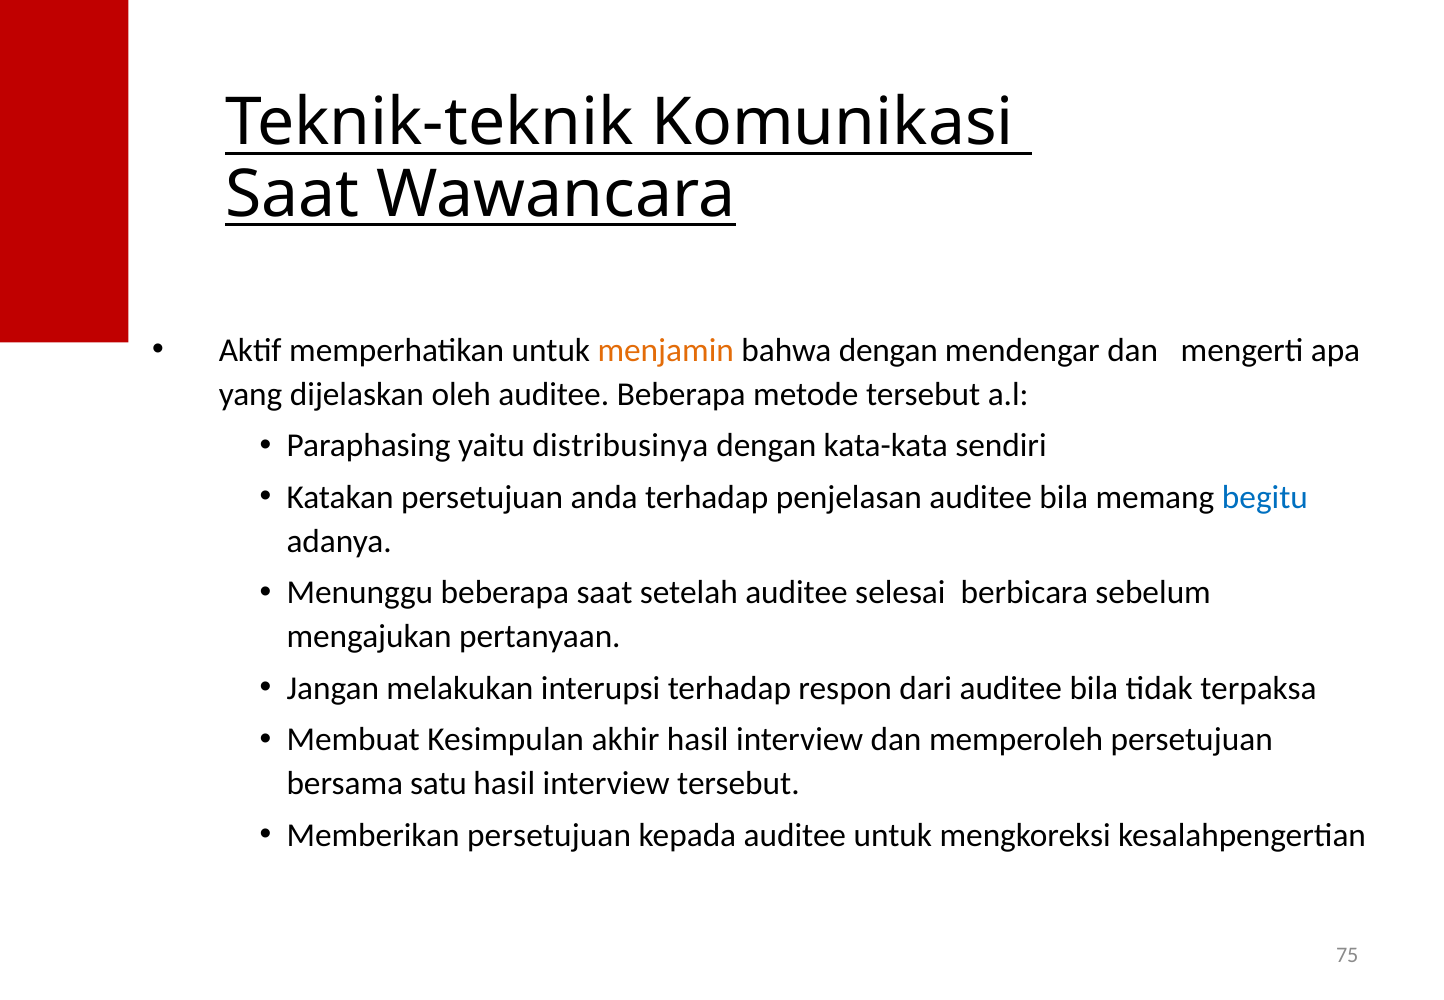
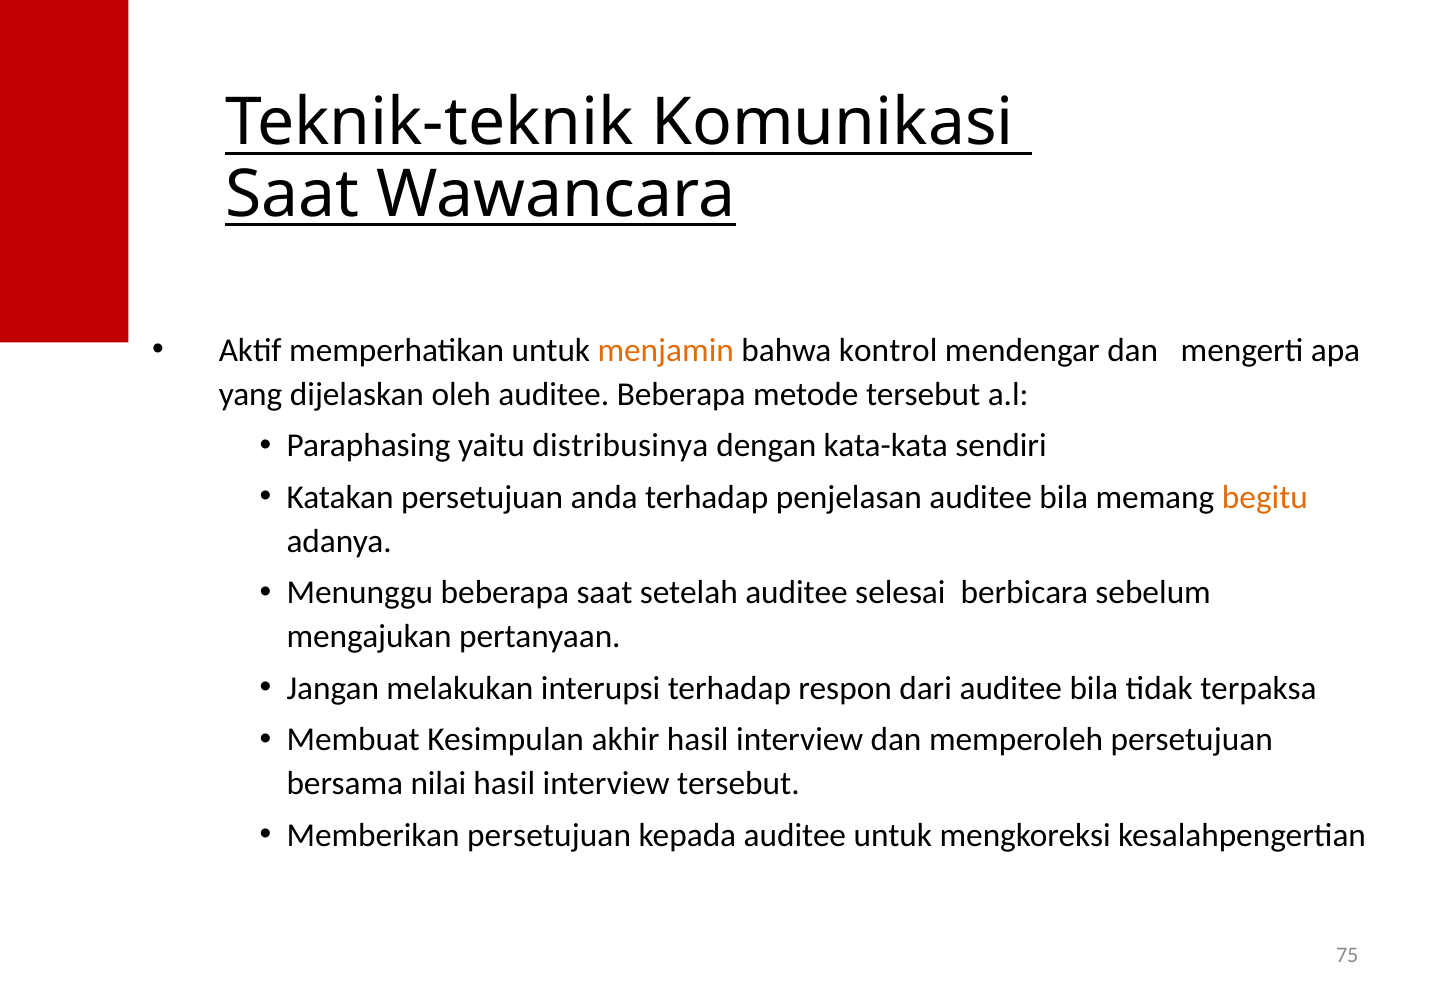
bahwa dengan: dengan -> kontrol
begitu colour: blue -> orange
satu: satu -> nilai
